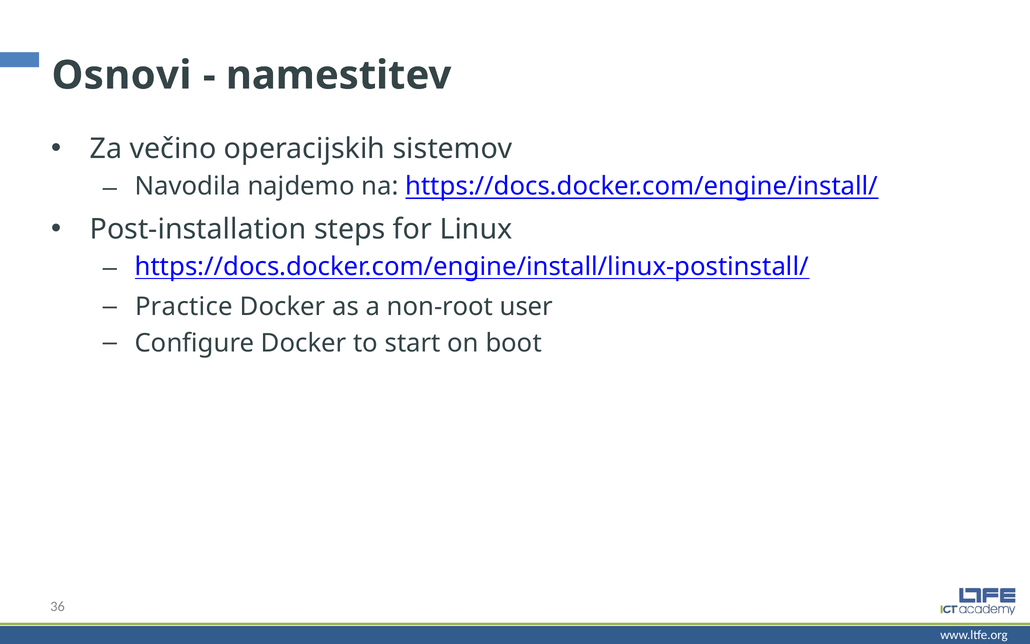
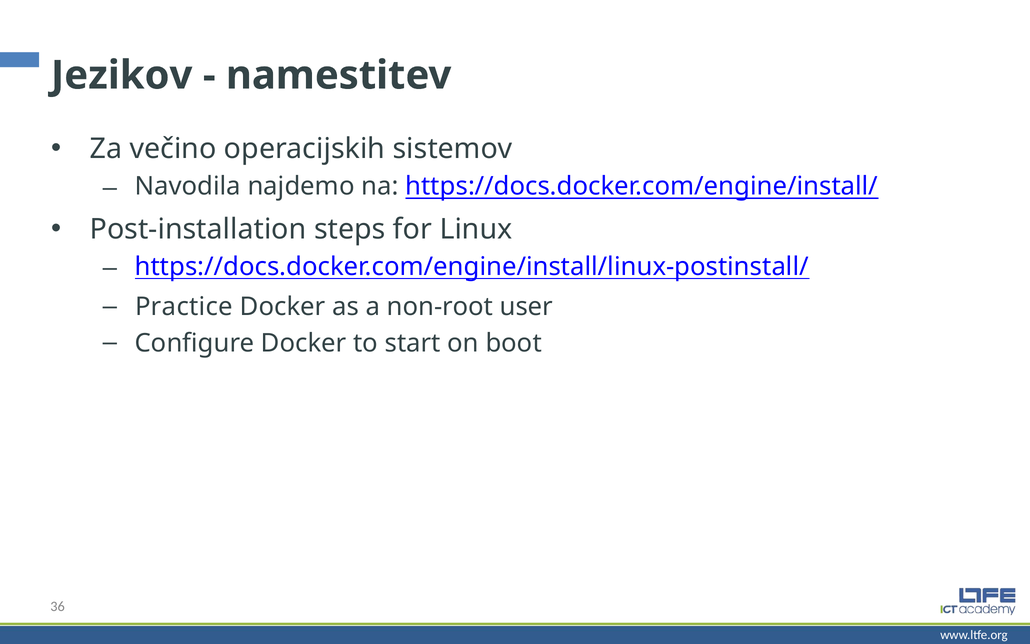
Osnovi: Osnovi -> Jezikov
